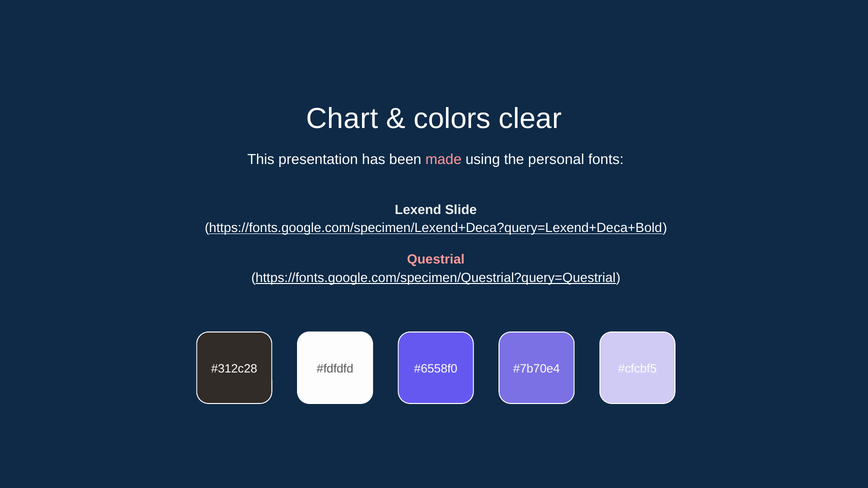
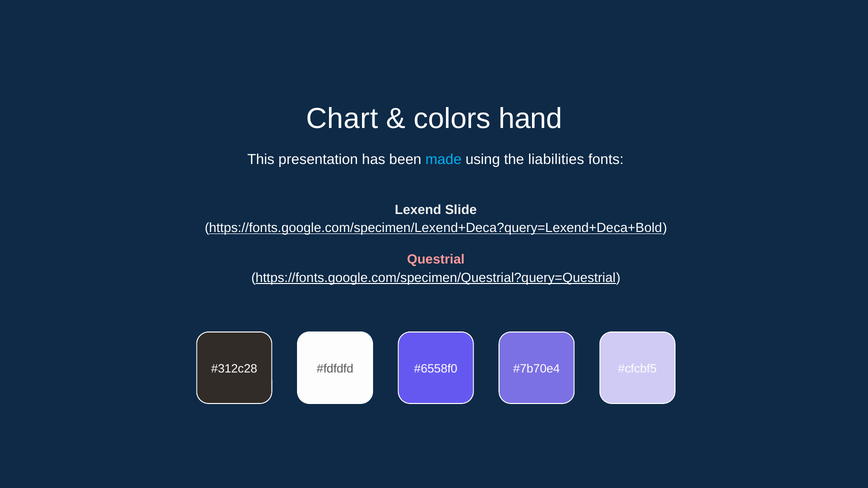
clear: clear -> hand
made colour: pink -> light blue
personal: personal -> liabilities
